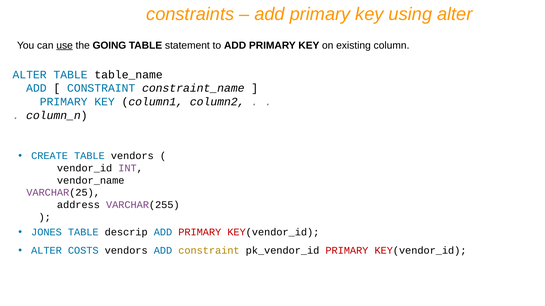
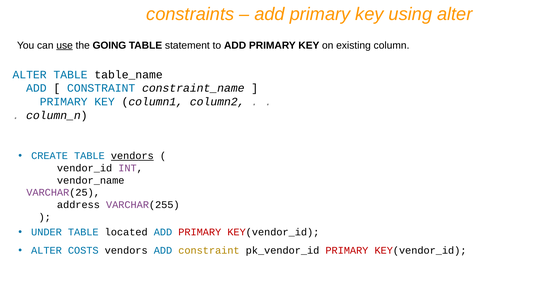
vendors at (132, 156) underline: none -> present
JONES: JONES -> UNDER
descrip: descrip -> located
